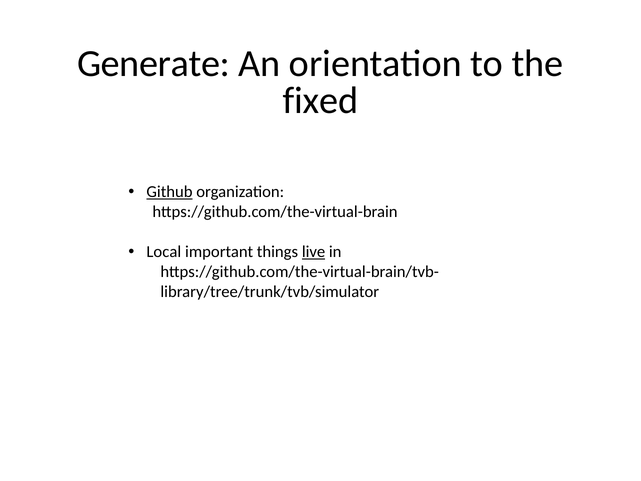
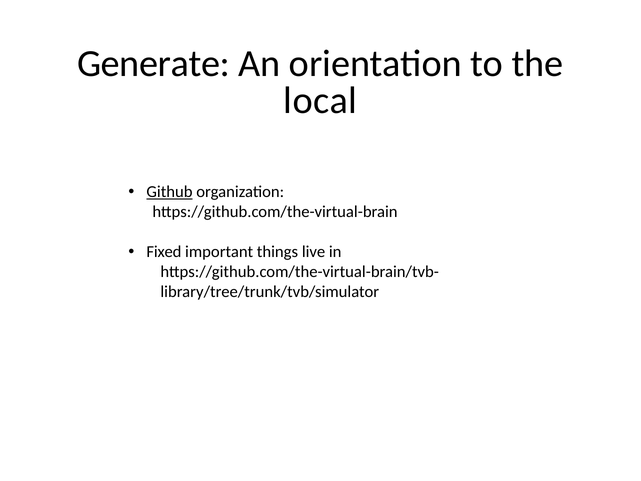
fixed: fixed -> local
Local: Local -> Fixed
live underline: present -> none
